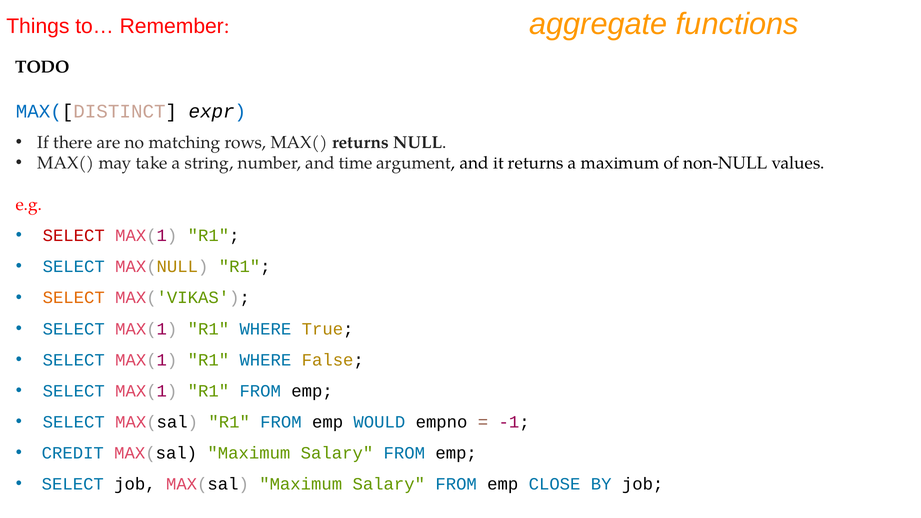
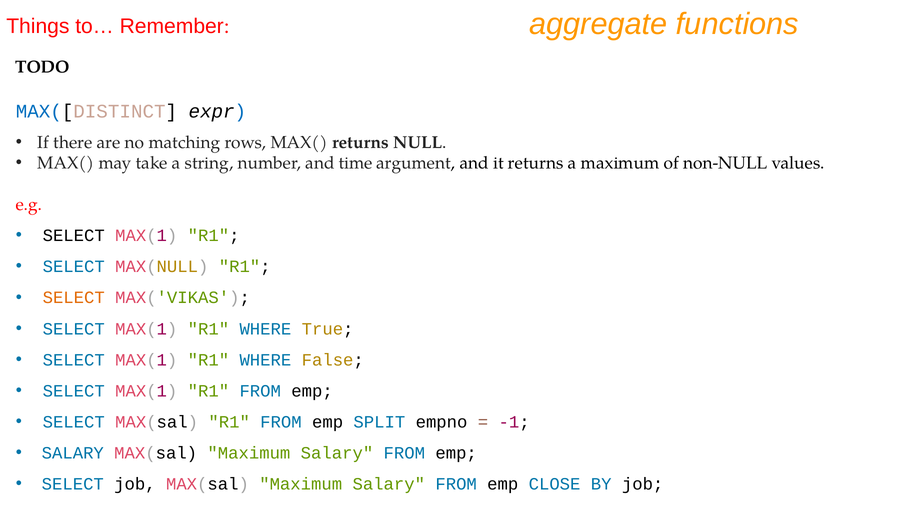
SELECT at (74, 236) colour: red -> black
WOULD: WOULD -> SPLIT
CREDIT at (73, 453): CREDIT -> SALARY
